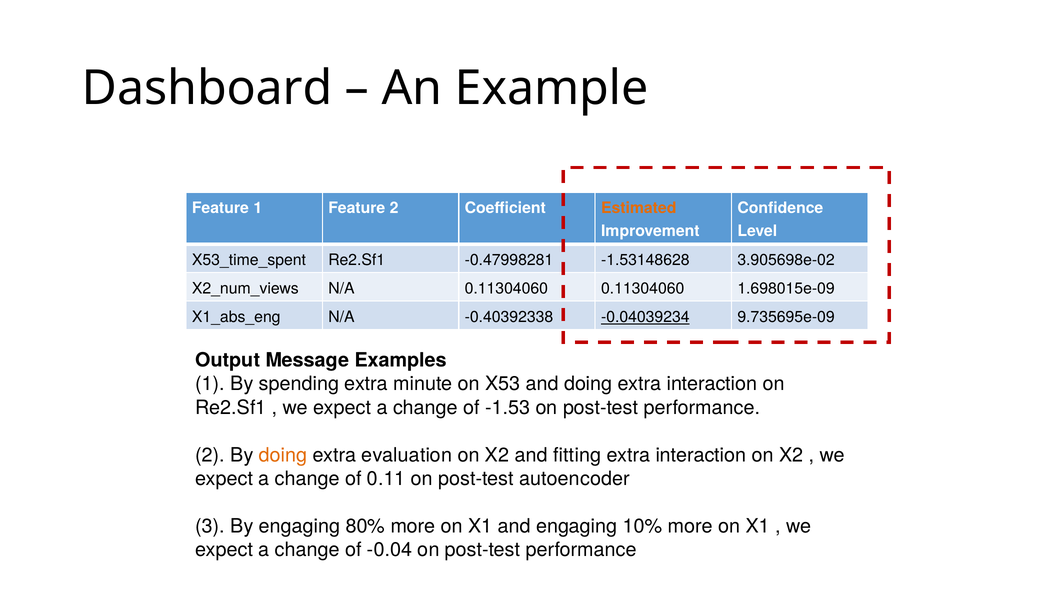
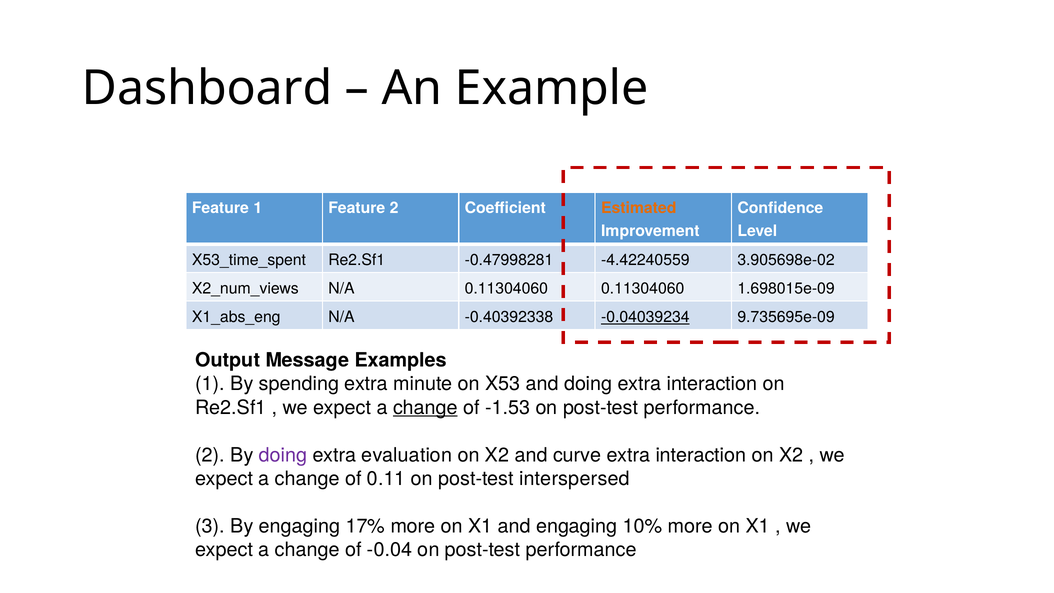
-1.53148628: -1.53148628 -> -4.42240559
change at (425, 408) underline: none -> present
doing at (283, 455) colour: orange -> purple
fitting: fitting -> curve
autoencoder: autoencoder -> interspersed
80%: 80% -> 17%
